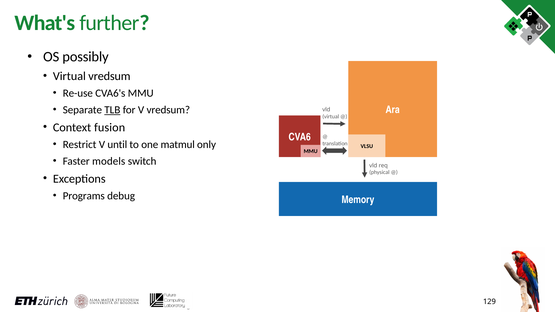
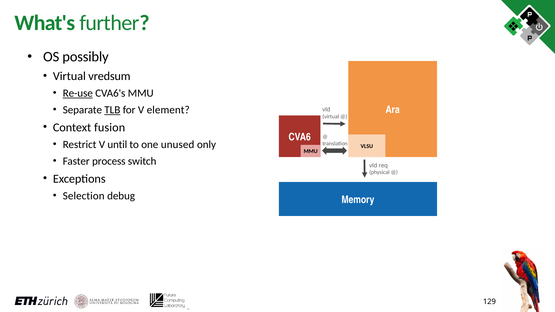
Re-use underline: none -> present
V vredsum: vredsum -> element
matmul: matmul -> unused
models: models -> process
Programs: Programs -> Selection
